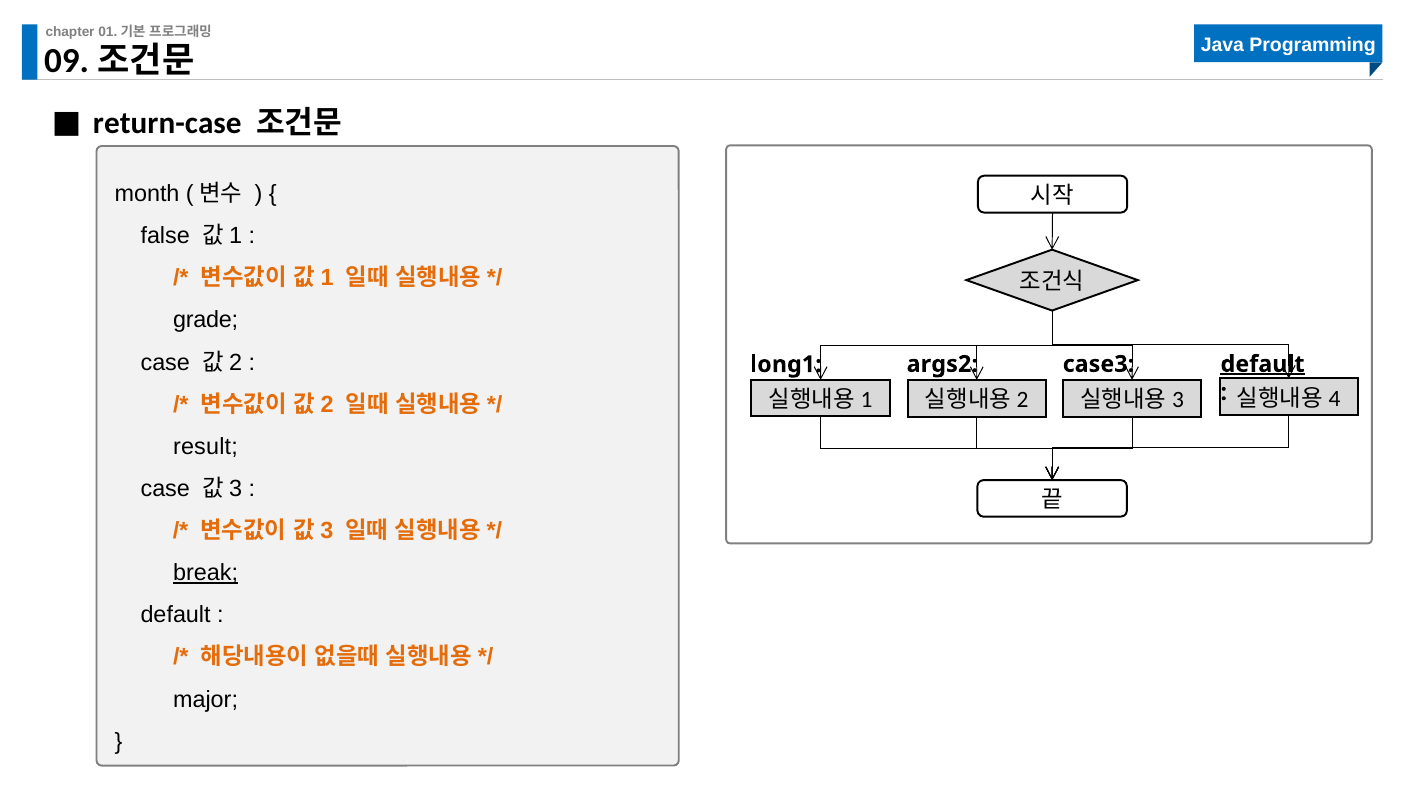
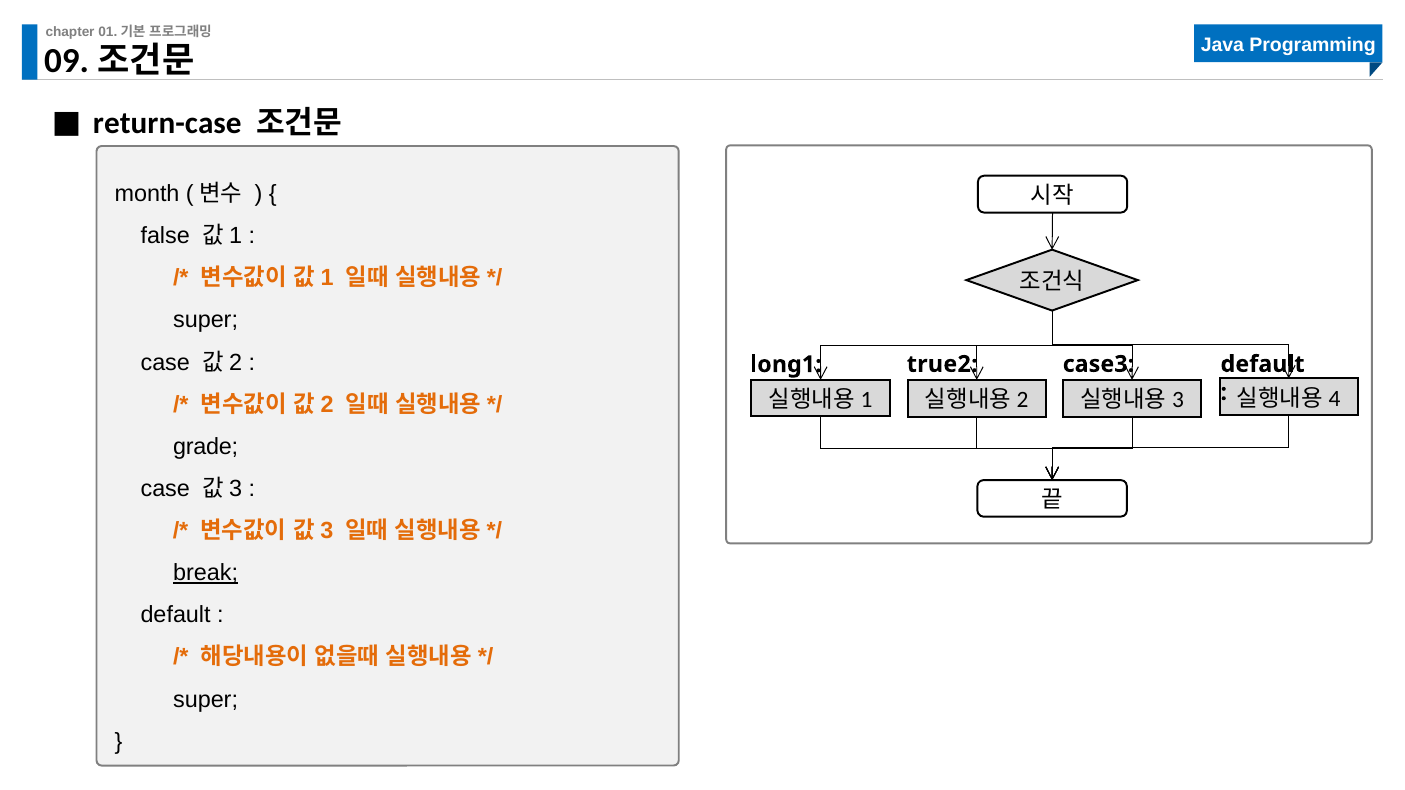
grade at (206, 320): grade -> super
args2: args2 -> true2
default at (1263, 364) underline: present -> none
result: result -> grade
major at (206, 700): major -> super
